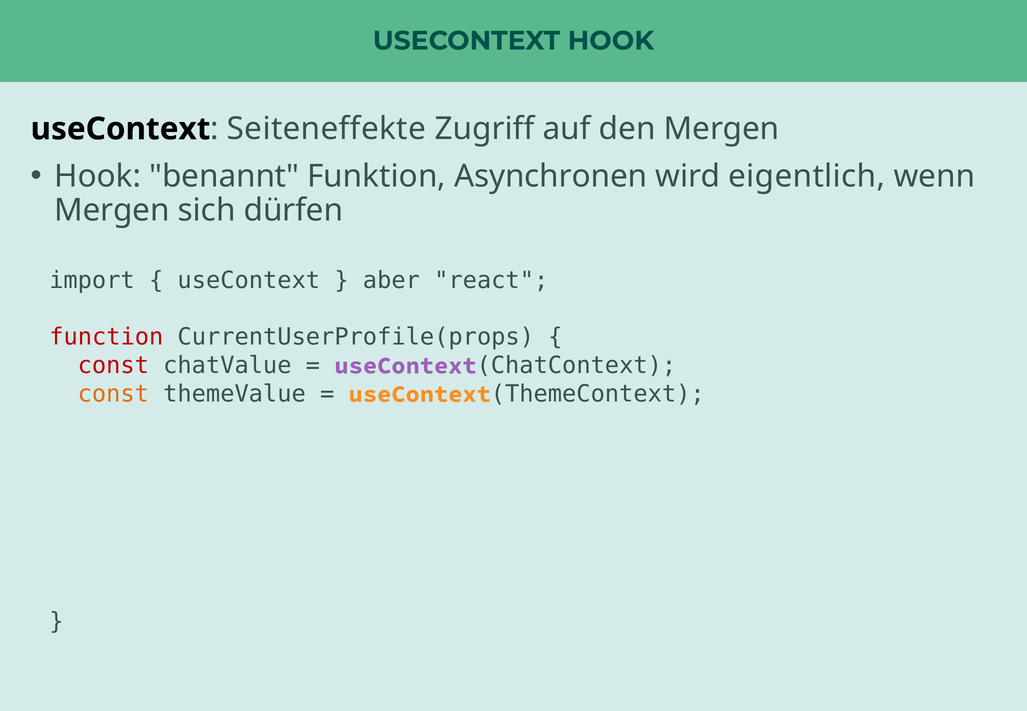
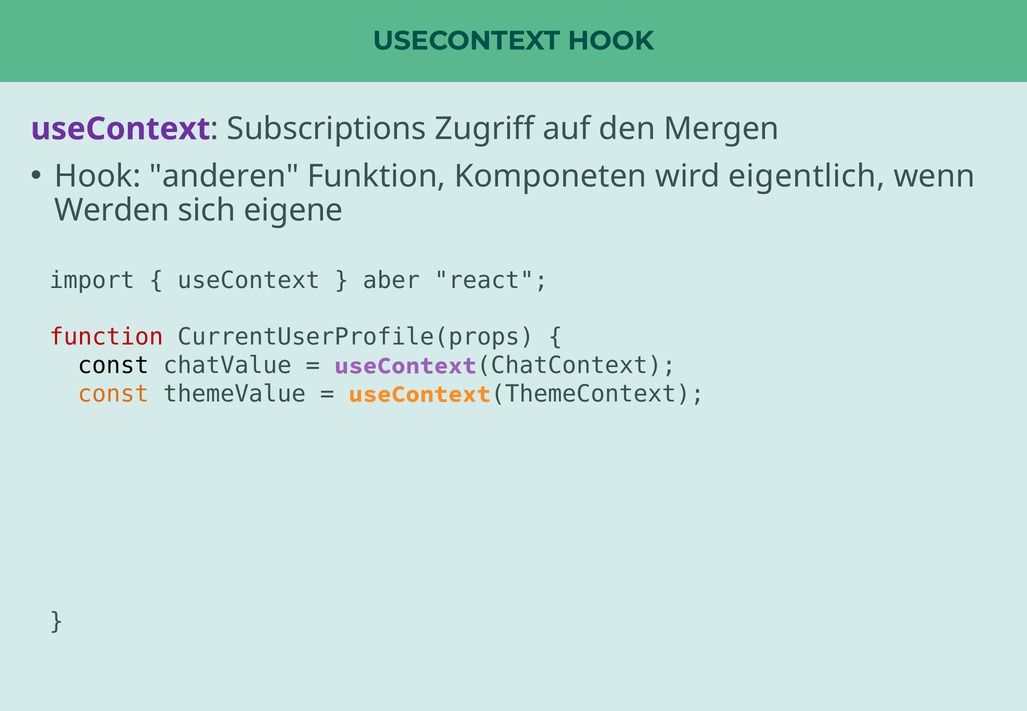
useContext at (120, 129) colour: black -> purple
Seiteneffekte: Seiteneffekte -> Subscriptions
benannt: benannt -> anderen
Asynchronen: Asynchronen -> Komponeten
Mergen at (112, 210): Mergen -> Werden
dürfen: dürfen -> eigene
const at (113, 366) colour: red -> black
